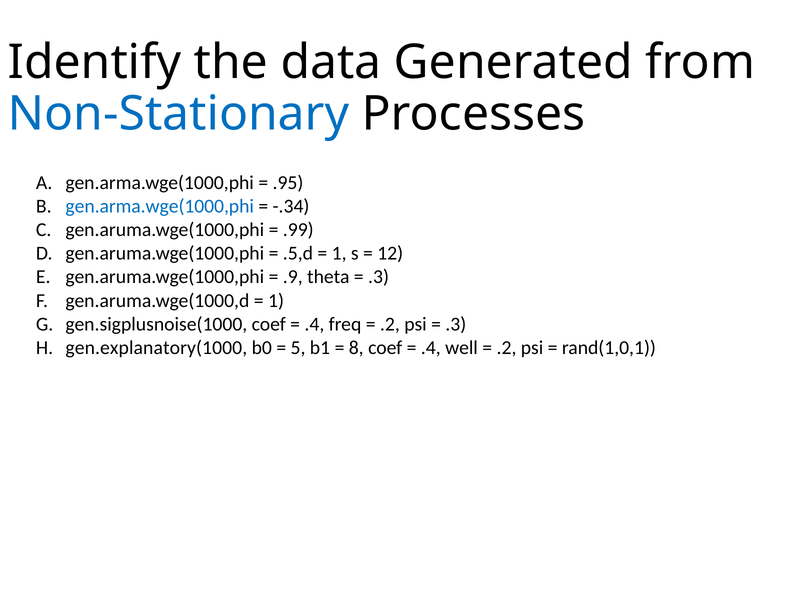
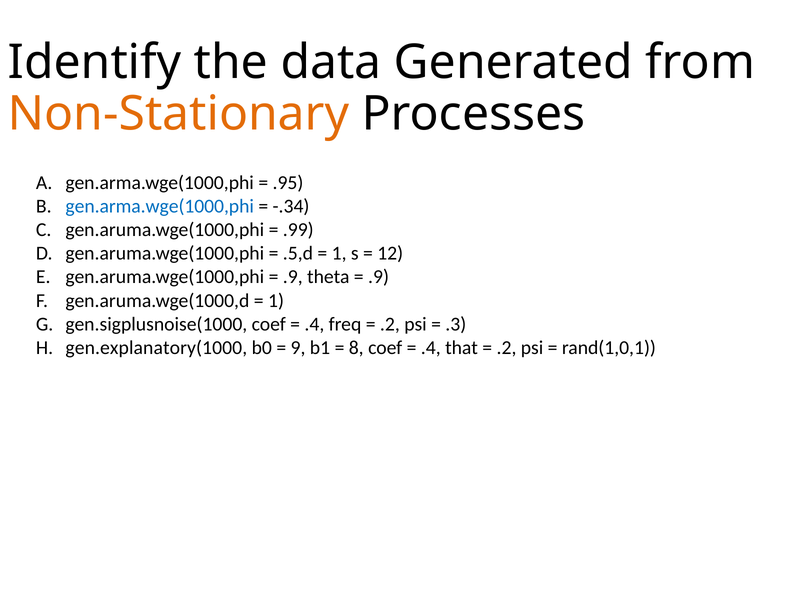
Non-Stationary colour: blue -> orange
.3 at (379, 277): .3 -> .9
5: 5 -> 9
well: well -> that
